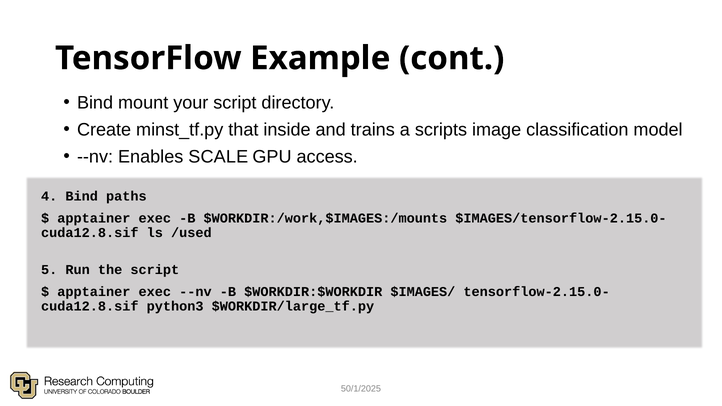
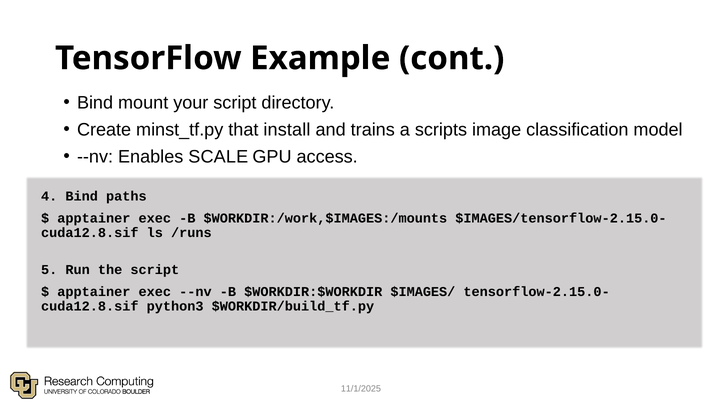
inside: inside -> install
/used: /used -> /runs
$WORKDIR/large_tf.py: $WORKDIR/large_tf.py -> $WORKDIR/build_tf.py
50/1/2025: 50/1/2025 -> 11/1/2025
